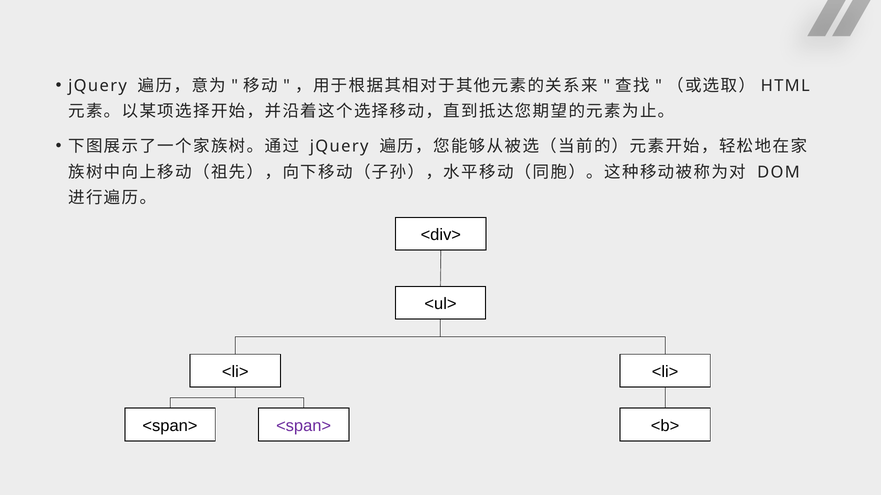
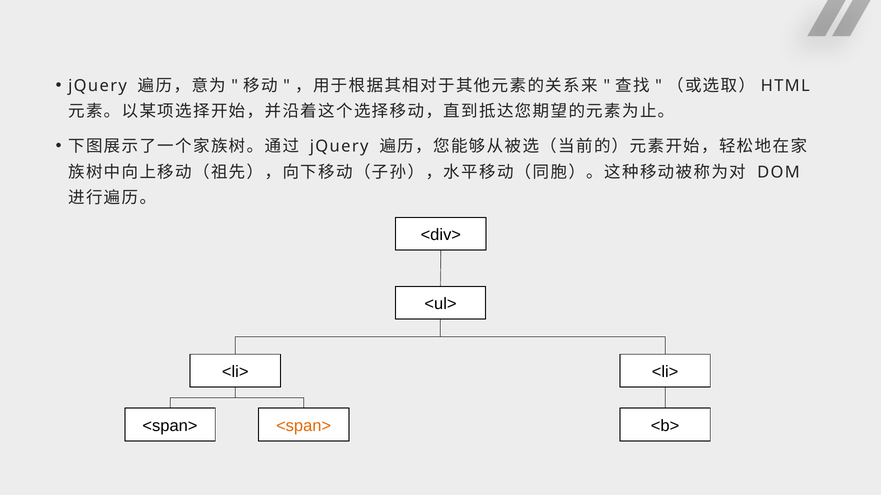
<span> at (304, 426) colour: purple -> orange
